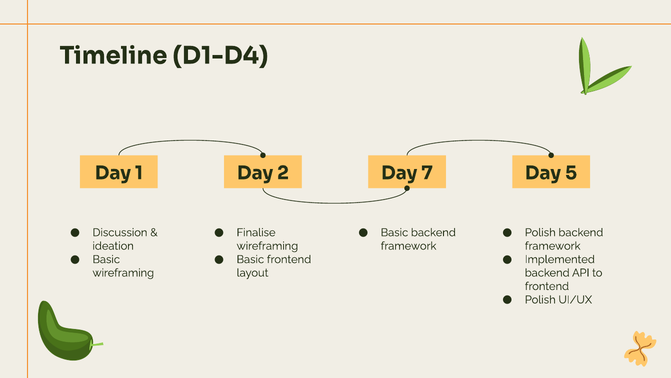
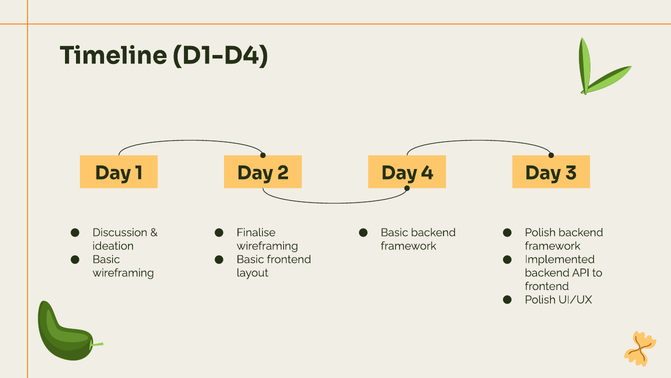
7: 7 -> 4
5: 5 -> 3
